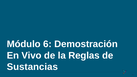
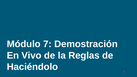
6: 6 -> 7
Sustancias: Sustancias -> Haciéndolo
